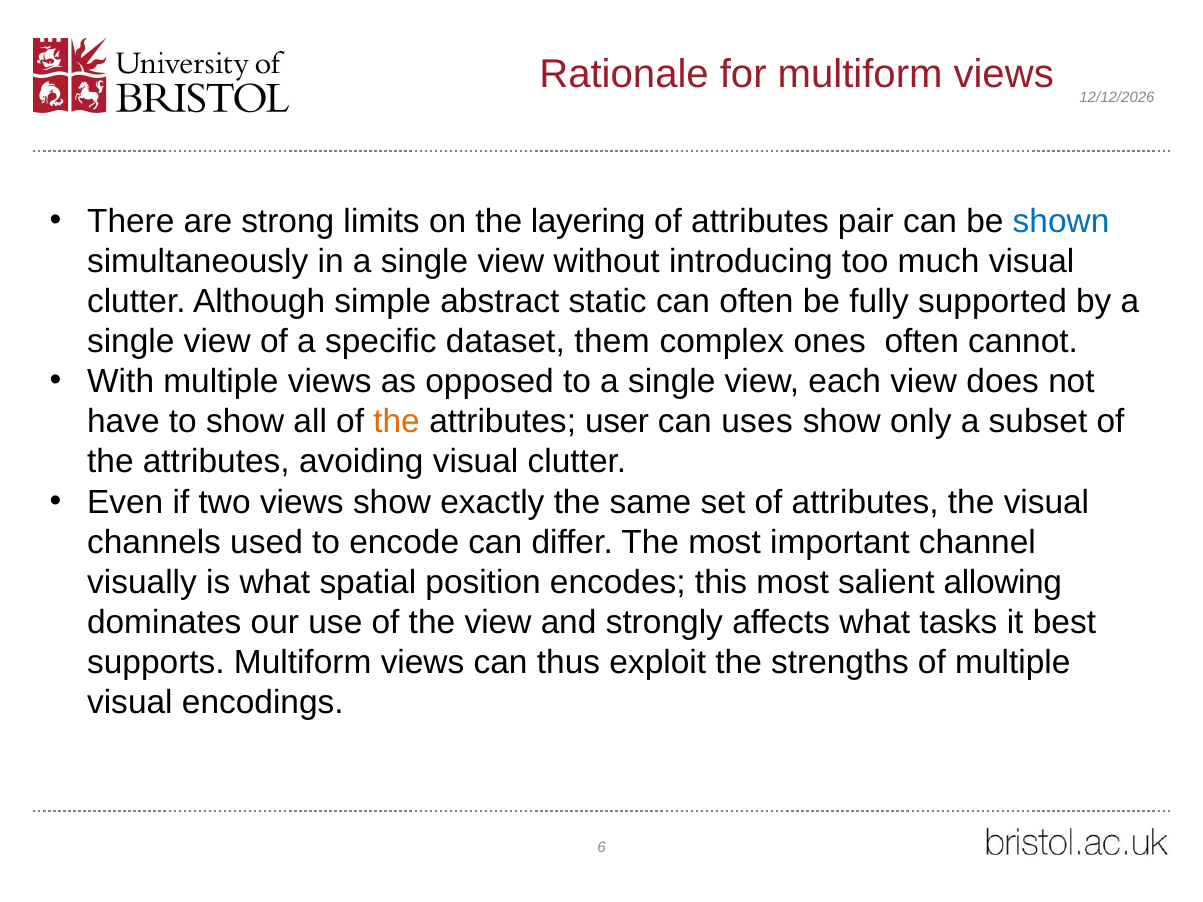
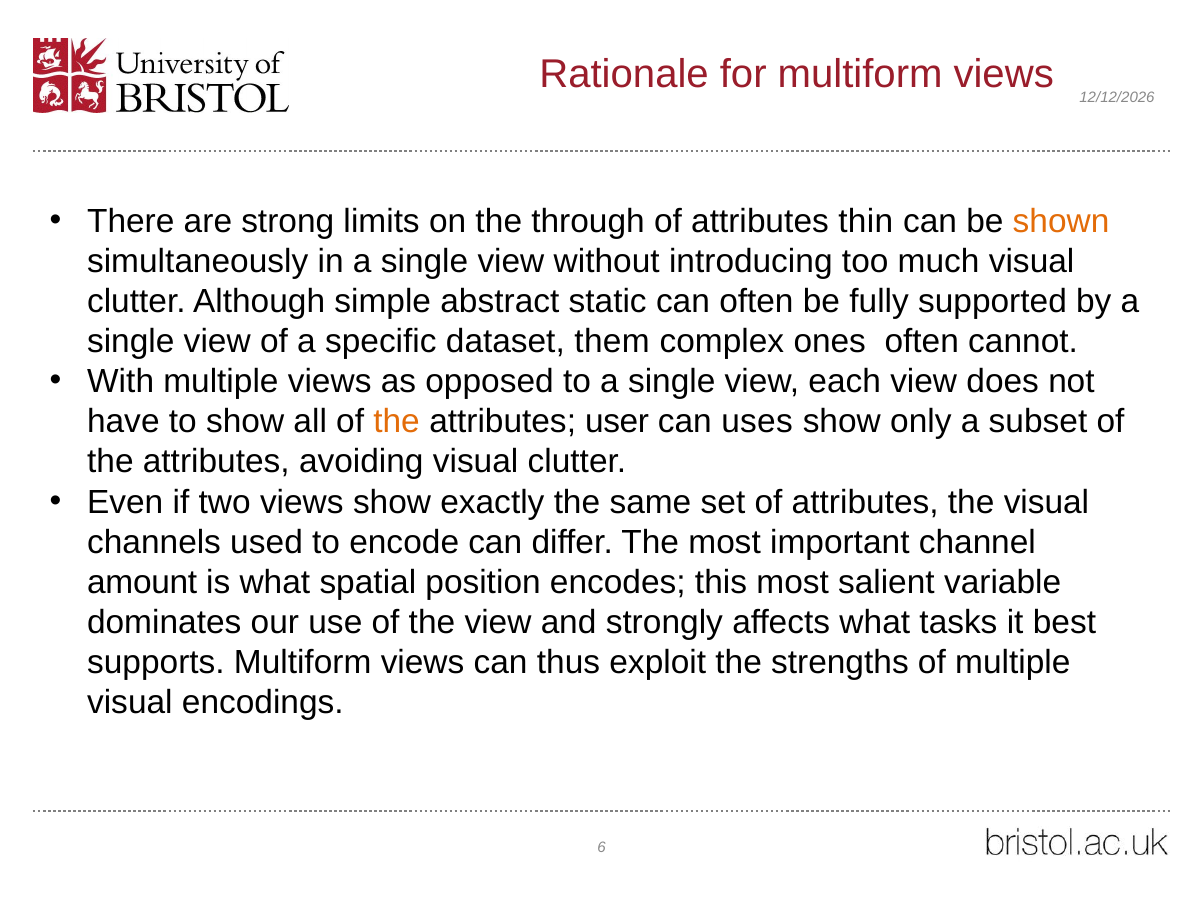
layering: layering -> through
pair: pair -> thin
shown colour: blue -> orange
visually: visually -> amount
allowing: allowing -> variable
